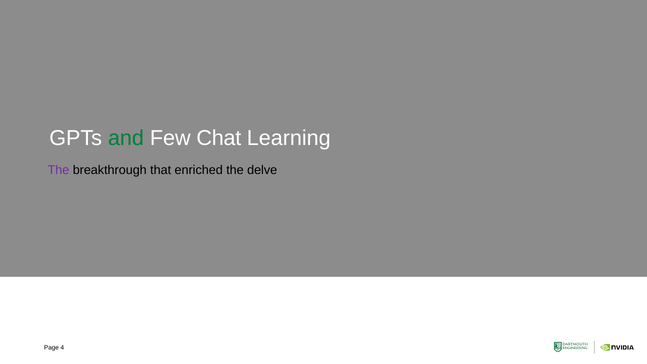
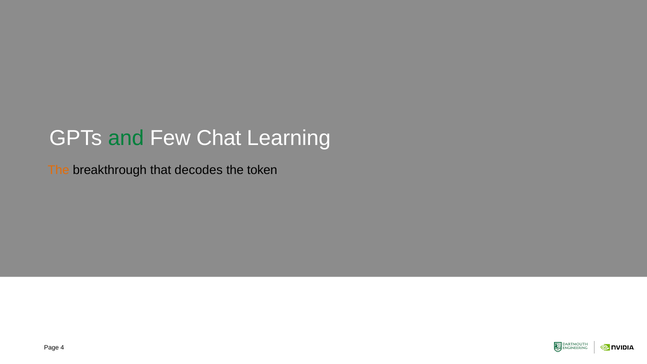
The at (58, 170) colour: purple -> orange
enriched: enriched -> decodes
delve: delve -> token
